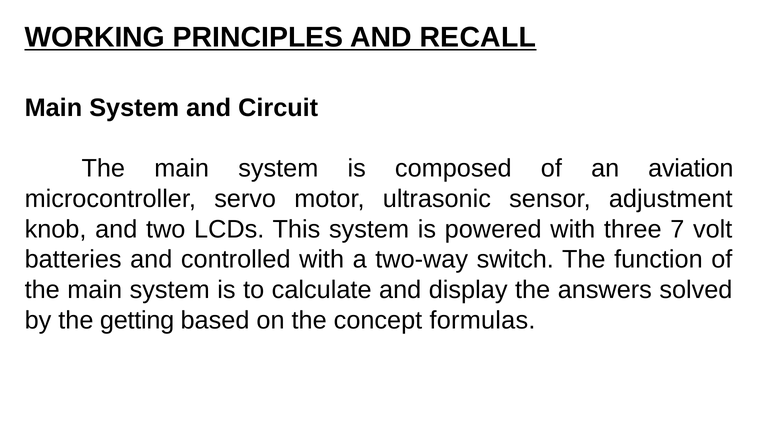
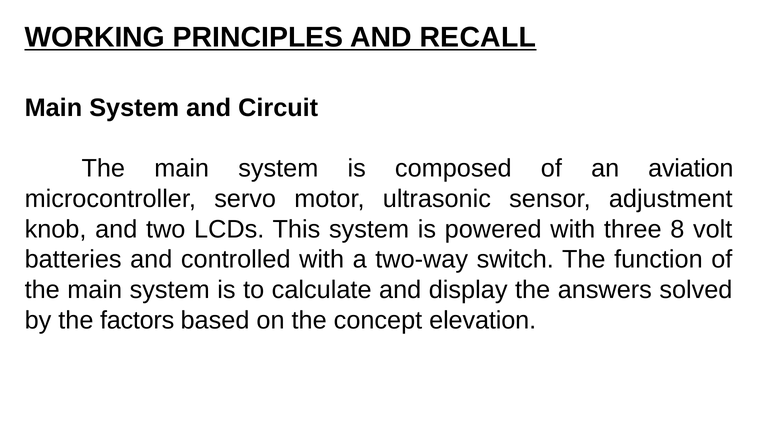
7: 7 -> 8
getting: getting -> factors
formulas: formulas -> elevation
